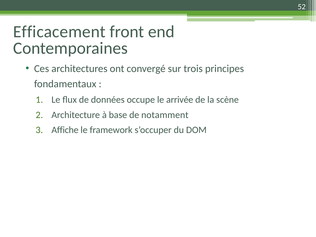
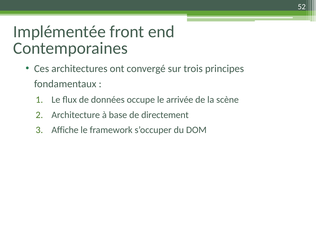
Efficacement: Efficacement -> Implémentée
notamment: notamment -> directement
